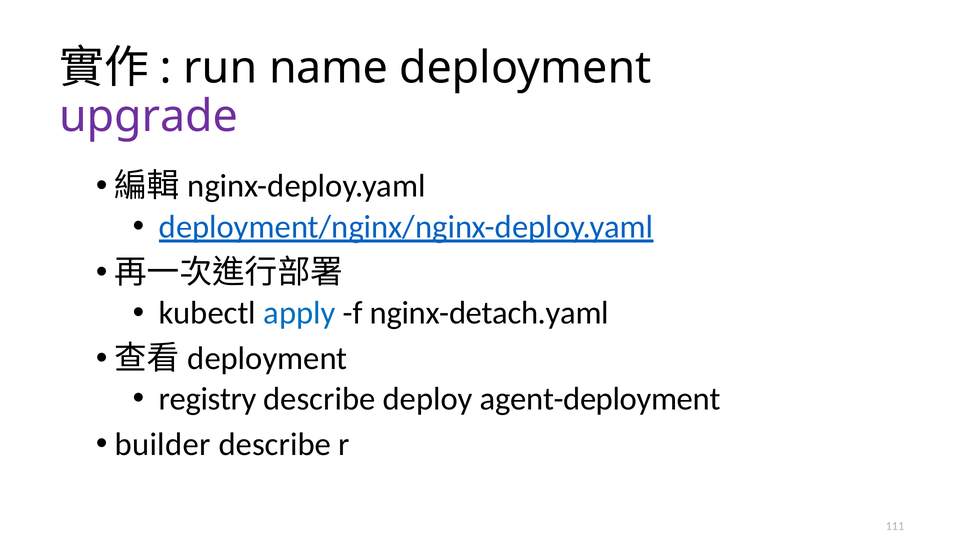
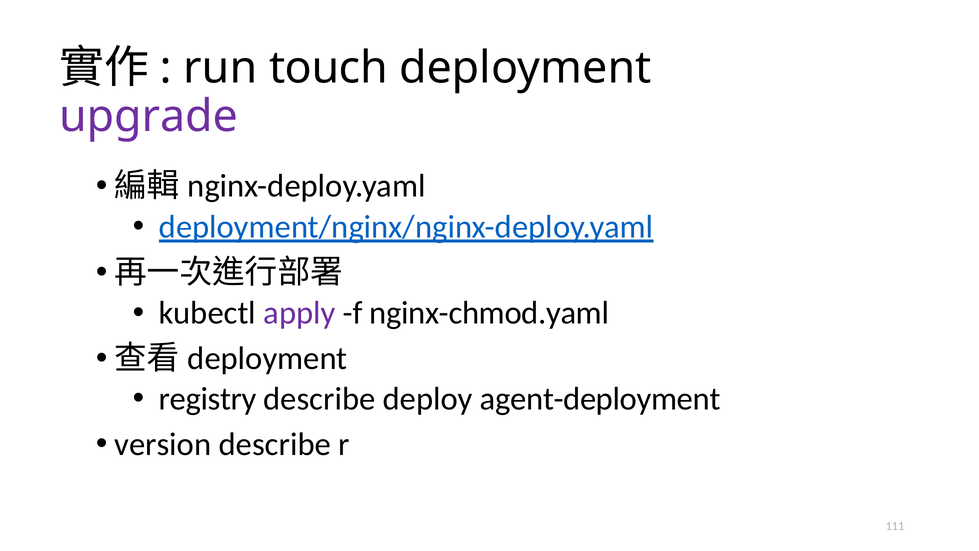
name: name -> touch
apply colour: blue -> purple
nginx-detach.yaml: nginx-detach.yaml -> nginx-chmod.yaml
builder: builder -> version
